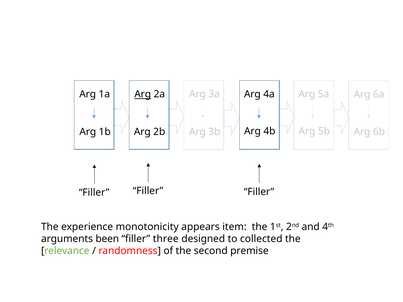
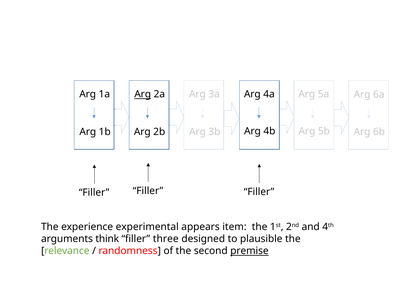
monotonicity: monotonicity -> experimental
been: been -> think
collected: collected -> plausible
premise underline: none -> present
